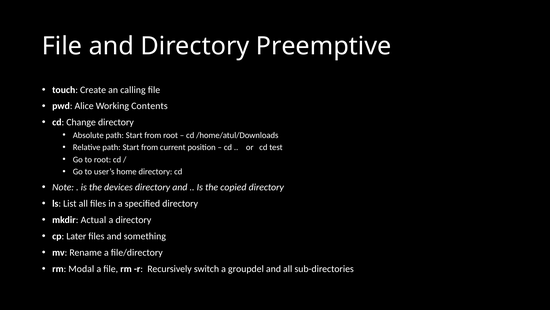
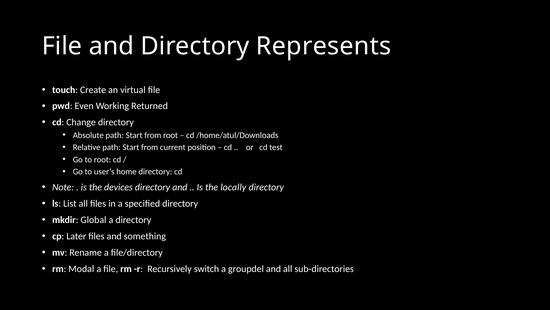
Preemptive: Preemptive -> Represents
calling: calling -> virtual
Alice: Alice -> Even
Contents: Contents -> Returned
copied: copied -> locally
Actual: Actual -> Global
